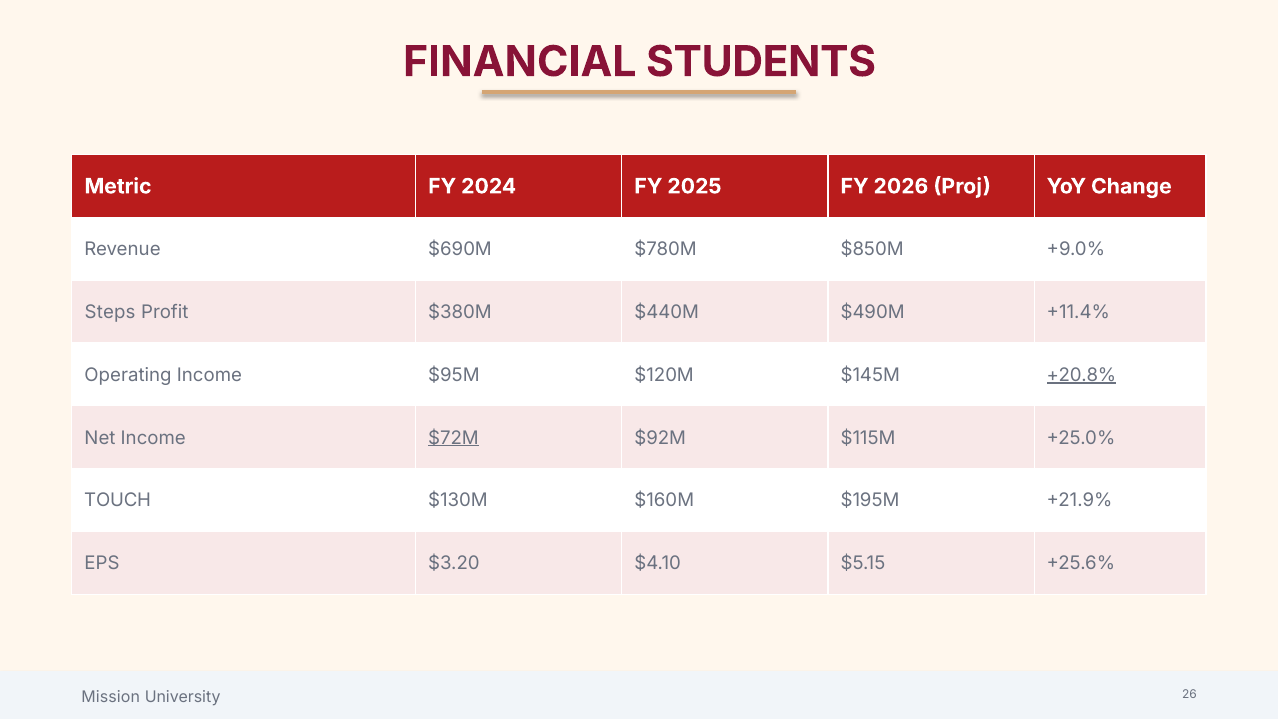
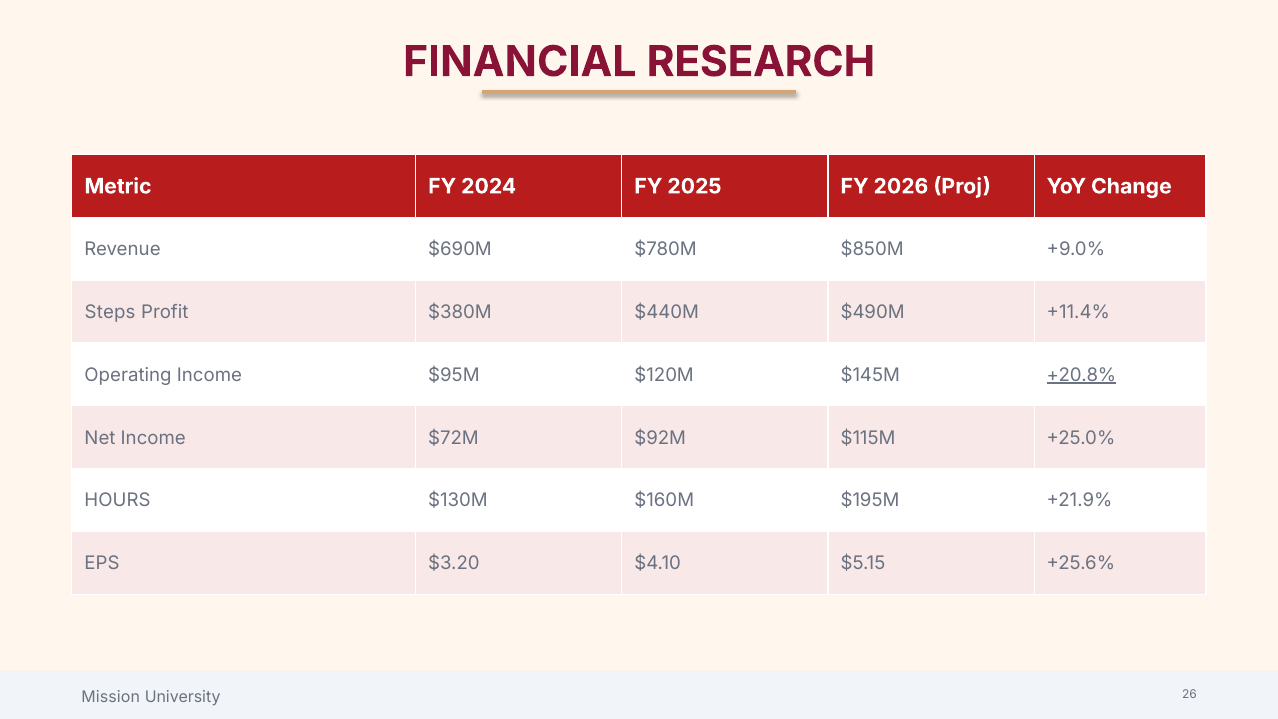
STUDENTS: STUDENTS -> RESEARCH
$72M underline: present -> none
TOUCH: TOUCH -> HOURS
